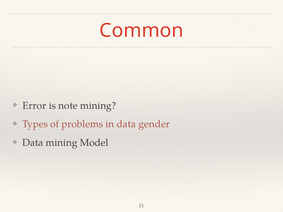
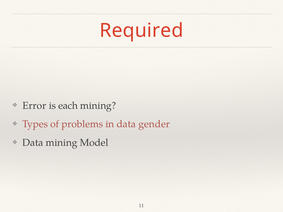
Common: Common -> Required
note: note -> each
